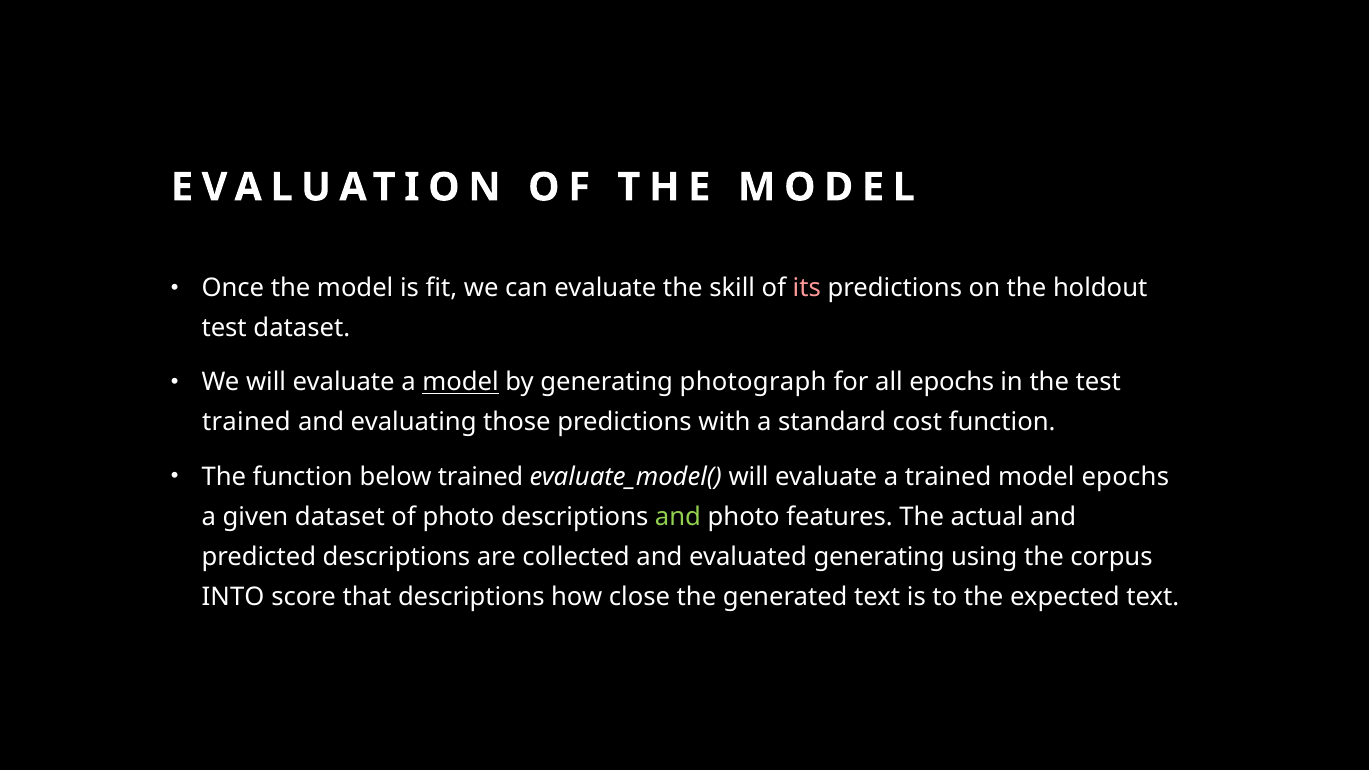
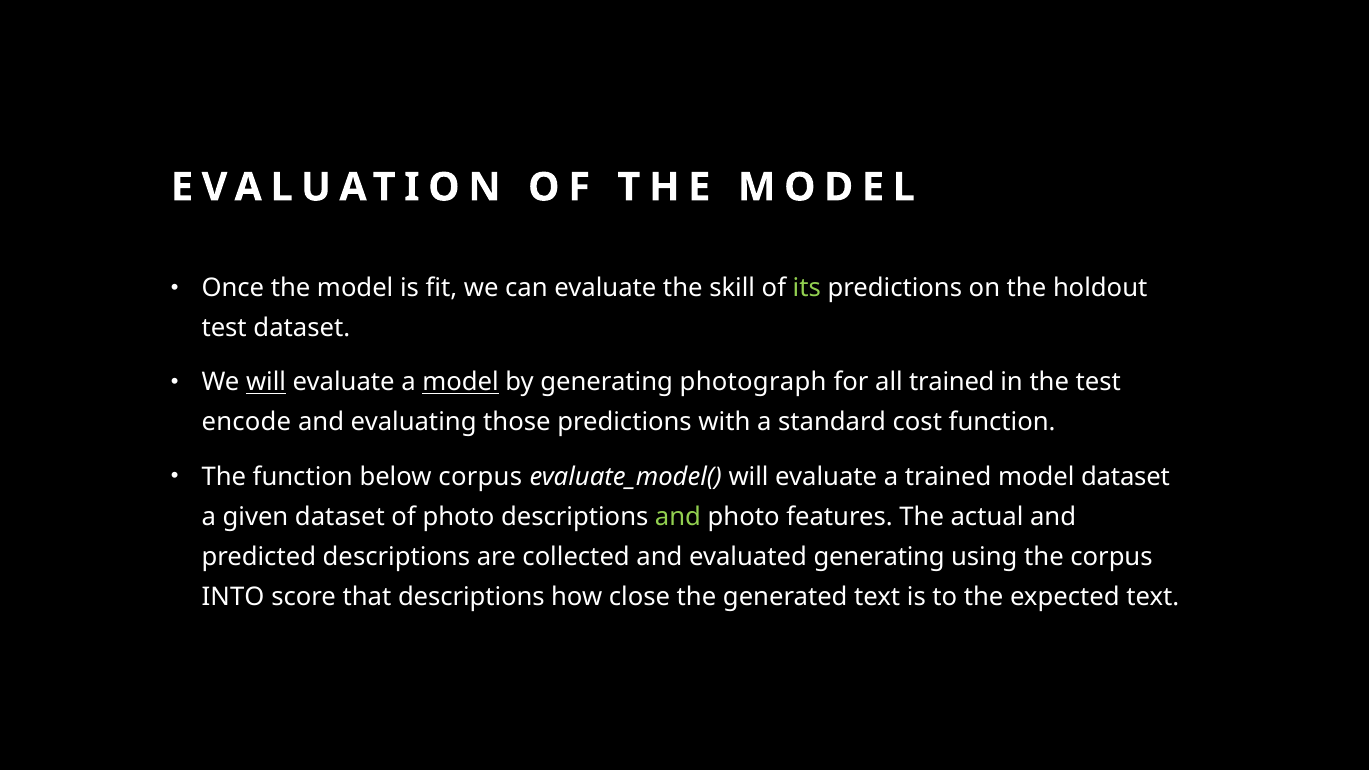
its colour: pink -> light green
will at (266, 383) underline: none -> present
all epochs: epochs -> trained
trained at (246, 423): trained -> encode
below trained: trained -> corpus
model epochs: epochs -> dataset
